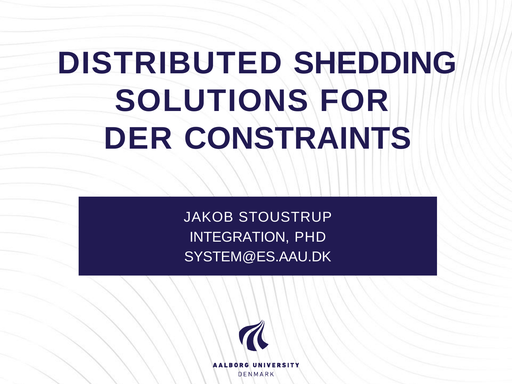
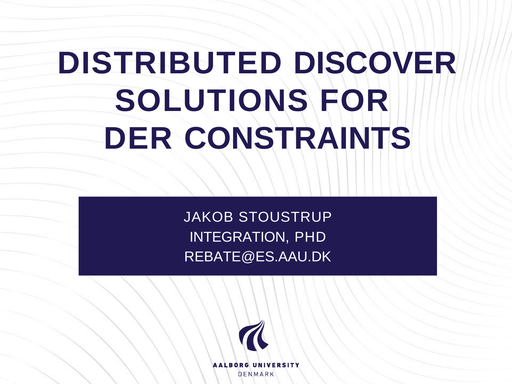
SHEDDING: SHEDDING -> DISCOVER
SYSTEM@ES.AAU.DK: SYSTEM@ES.AAU.DK -> REBATE@ES.AAU.DK
